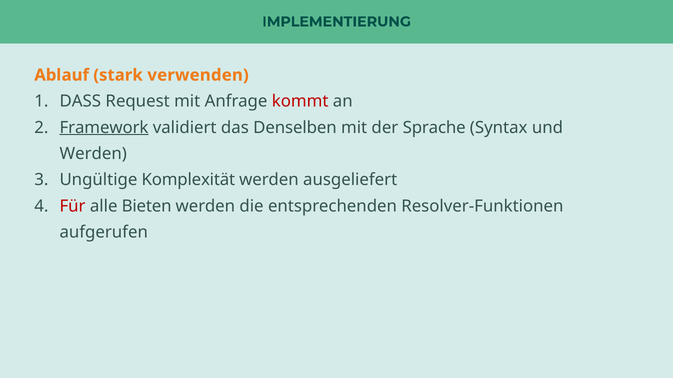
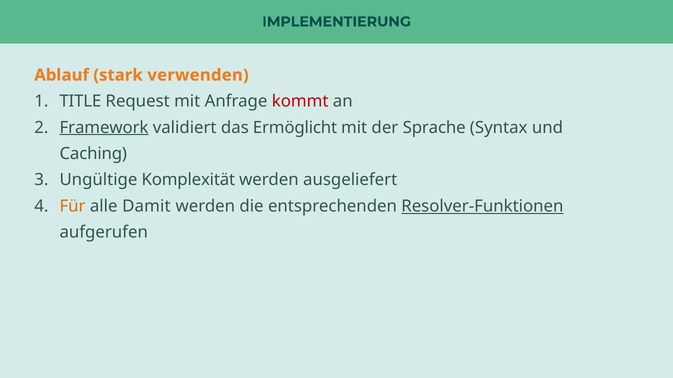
DASS: DASS -> TITLE
Denselben: Denselben -> Ermöglicht
Werden at (93, 154): Werden -> Caching
Für colour: red -> orange
Bieten: Bieten -> Damit
Resolver-Funktionen underline: none -> present
